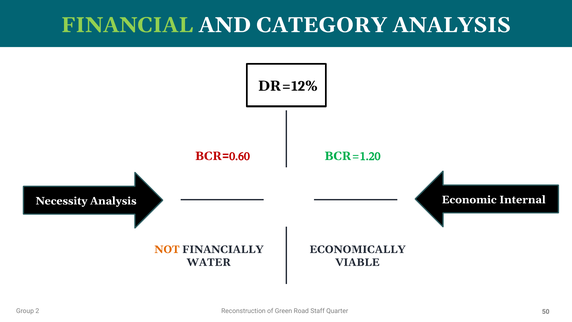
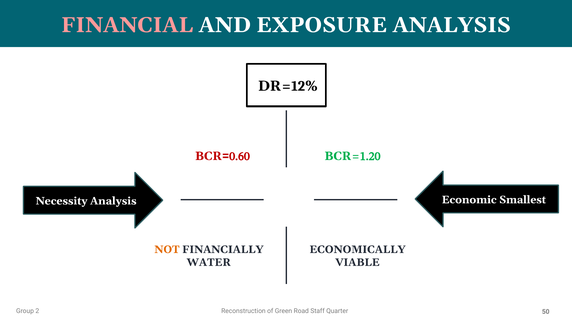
FINANCIAL colour: light green -> pink
CATEGORY: CATEGORY -> EXPOSURE
Internal: Internal -> Smallest
